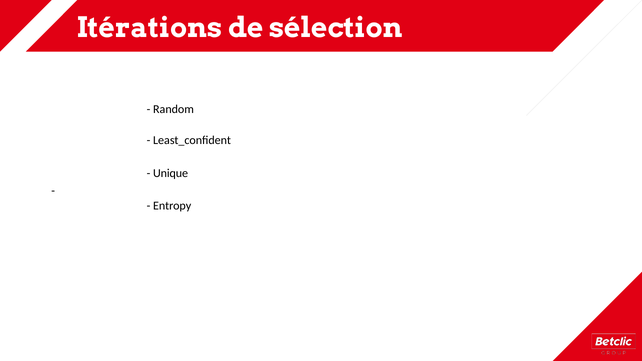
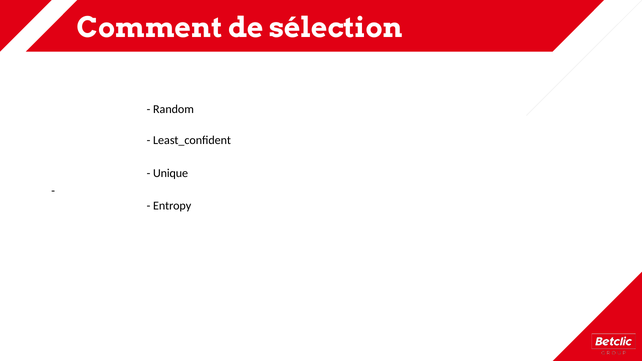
Itérations: Itérations -> Comment
